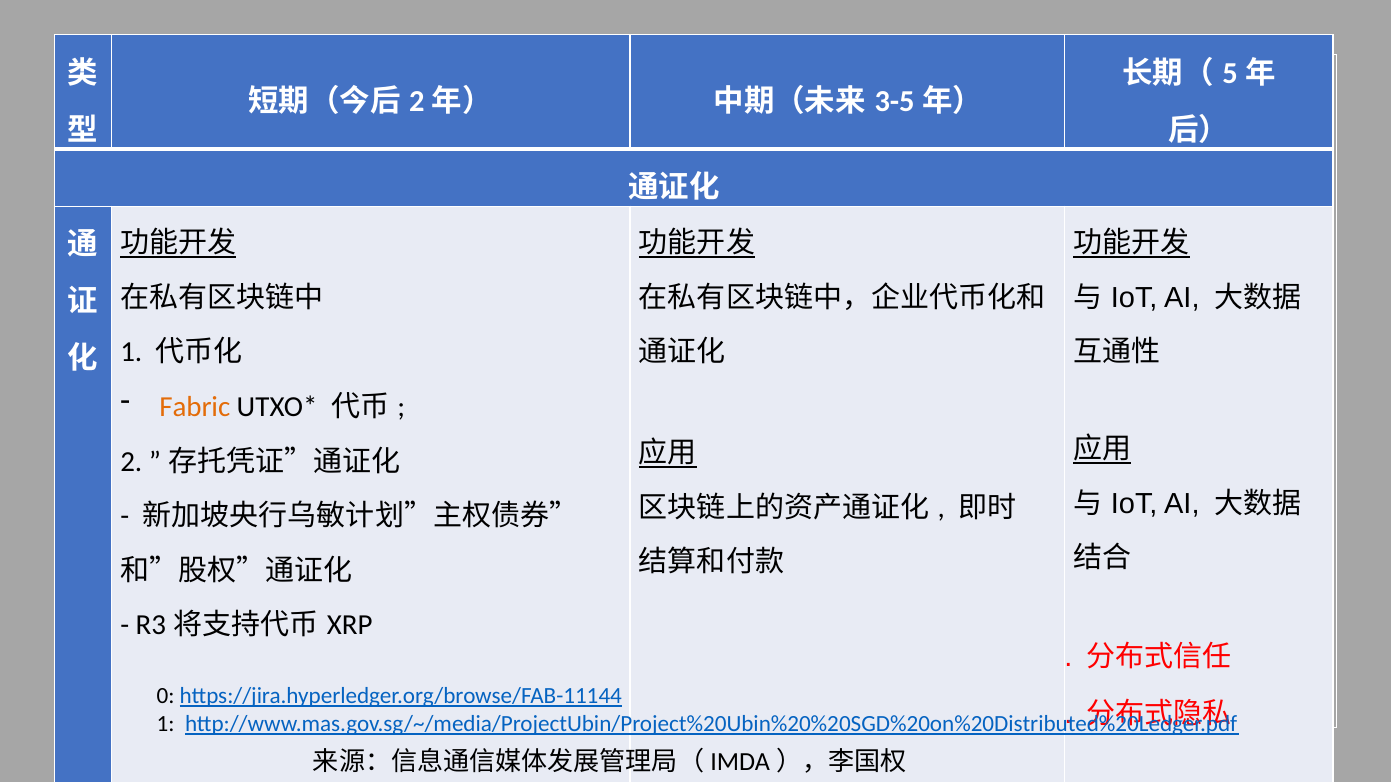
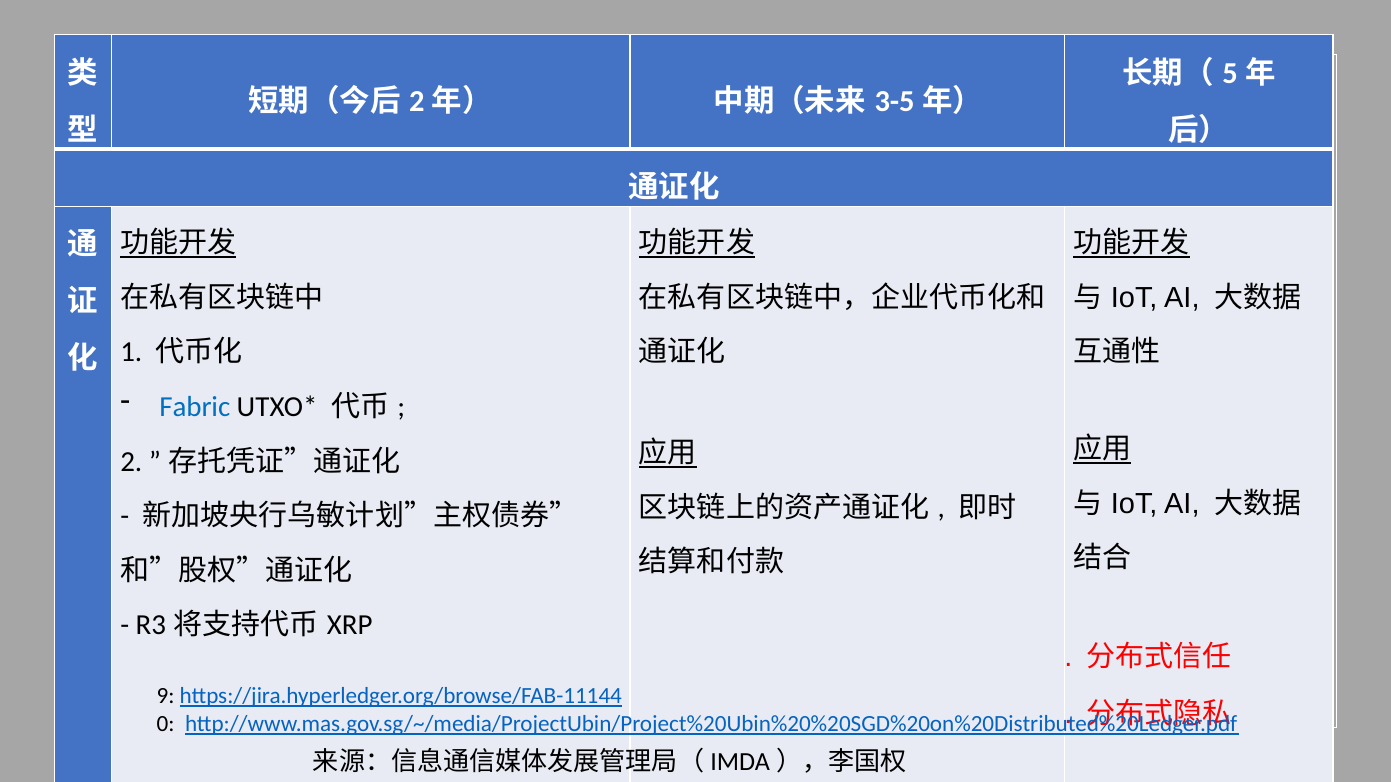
Fabric colour: orange -> blue
0: 0 -> 9
1 at (166, 725): 1 -> 0
